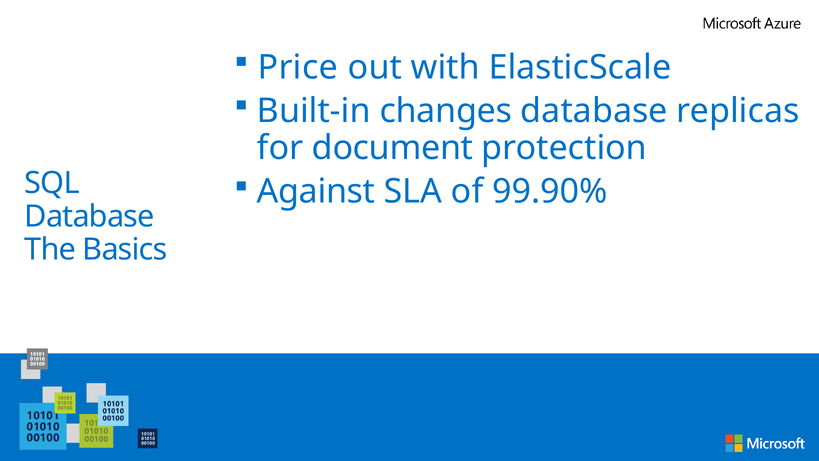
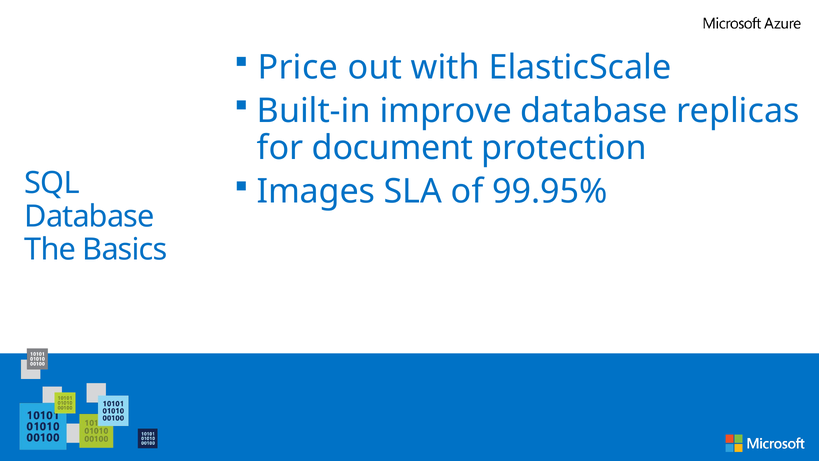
changes: changes -> improve
Against: Against -> Images
99.90%: 99.90% -> 99.95%
